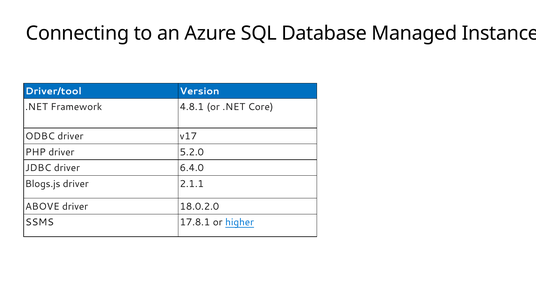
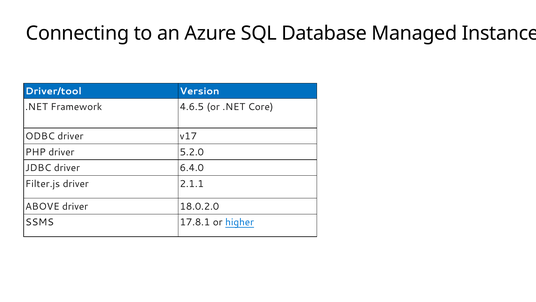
4.8.1: 4.8.1 -> 4.6.5
Blogs.js: Blogs.js -> Filter.js
